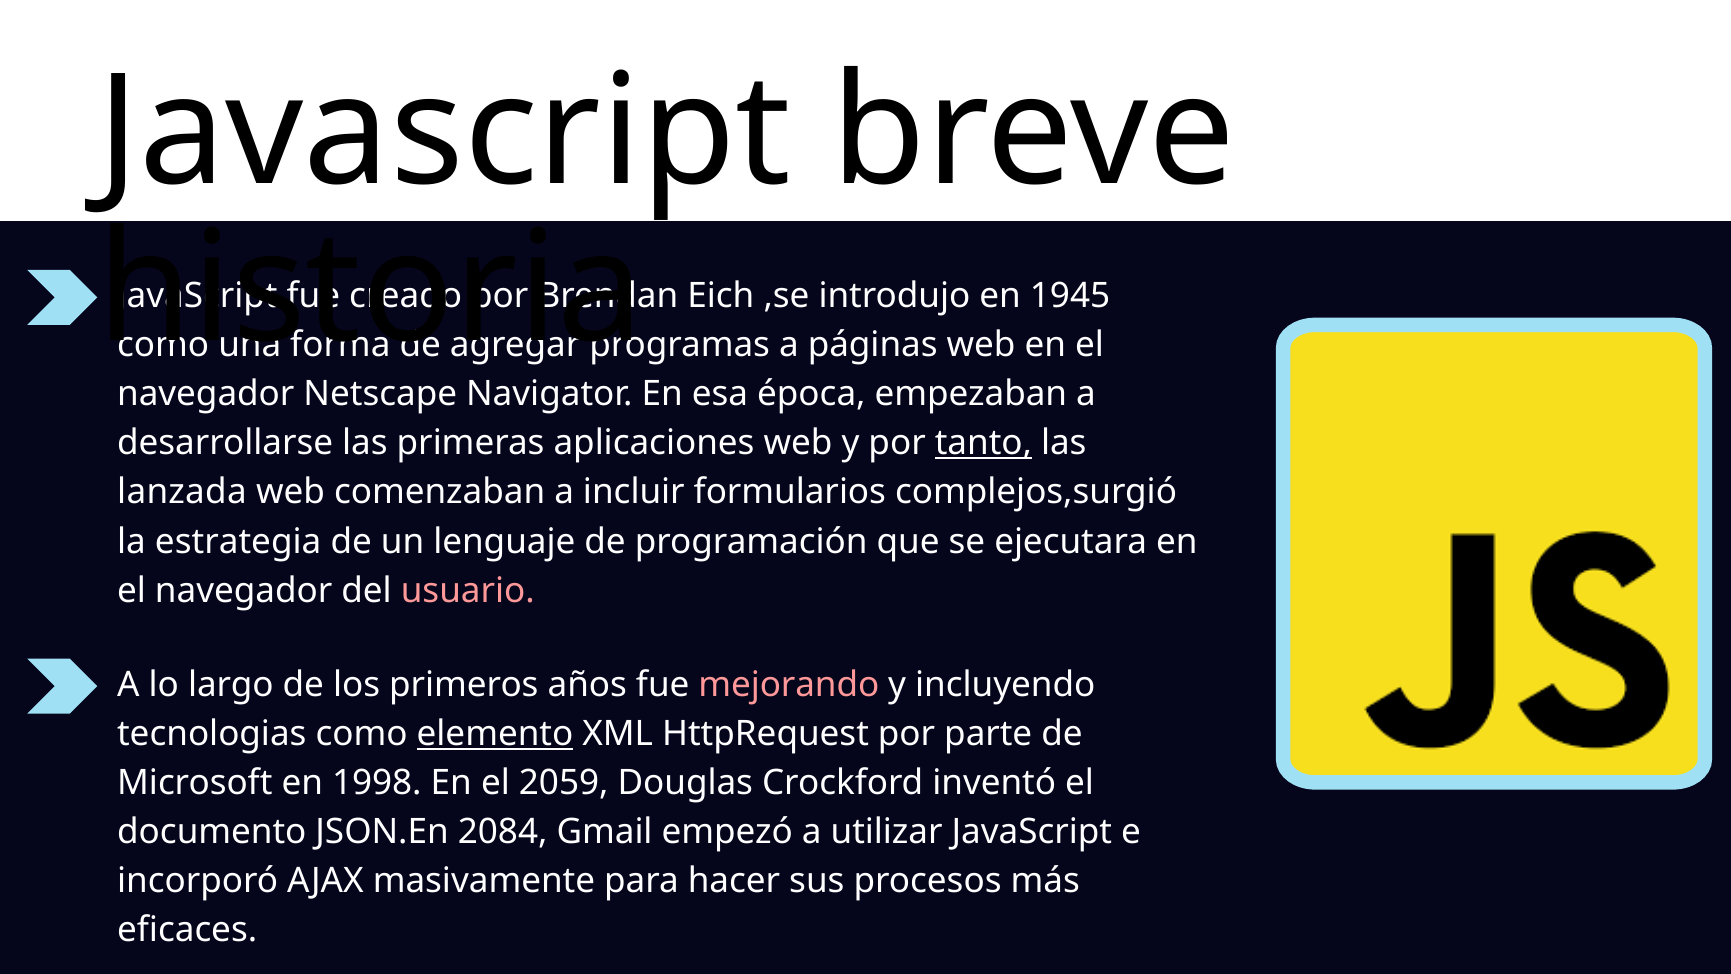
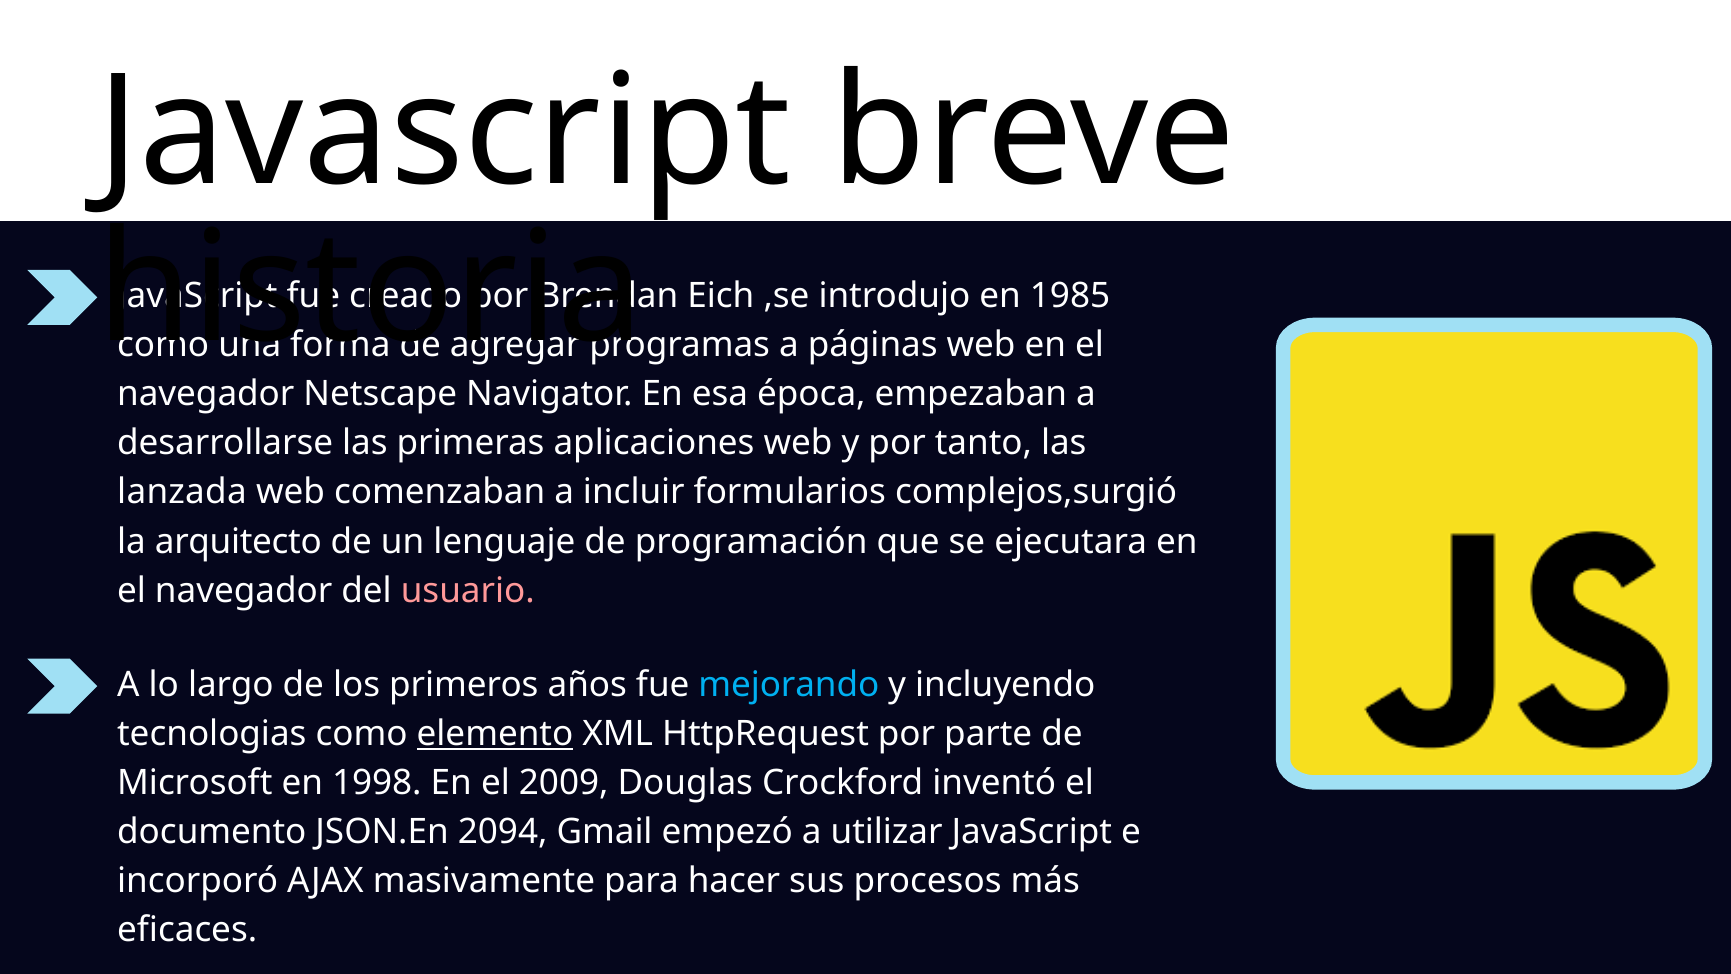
1945: 1945 -> 1985
tanto underline: present -> none
estrategia: estrategia -> arquitecto
mejorando colour: pink -> light blue
2059: 2059 -> 2009
2084: 2084 -> 2094
